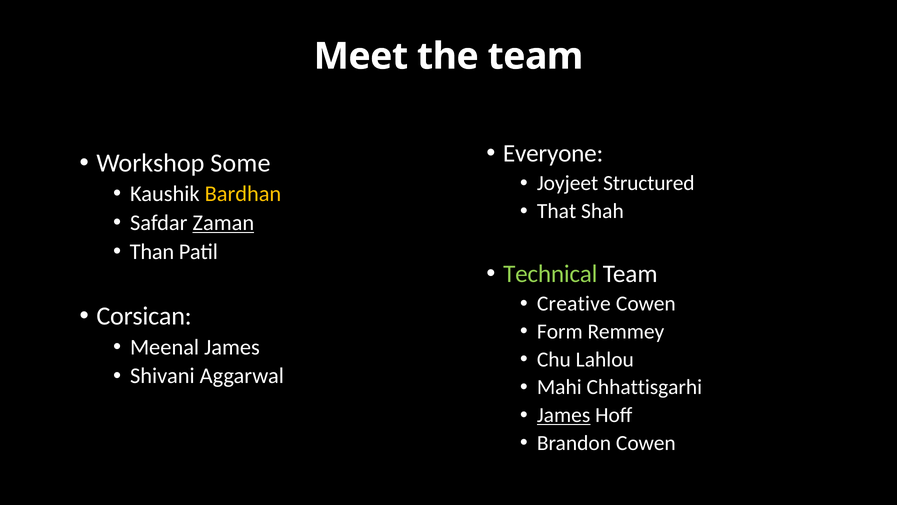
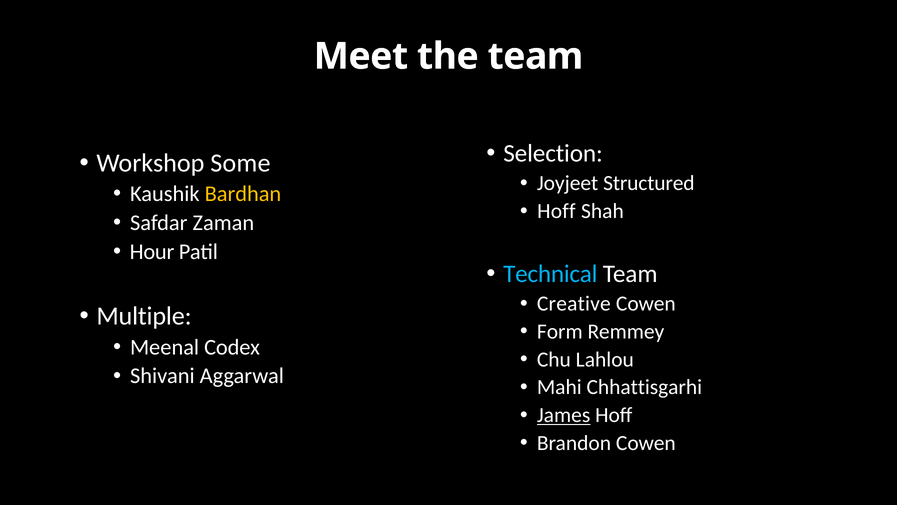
Everyone: Everyone -> Selection
That at (557, 211): That -> Hoff
Zaman underline: present -> none
Than: Than -> Hour
Technical colour: light green -> light blue
Corsican: Corsican -> Multiple
Meenal James: James -> Codex
